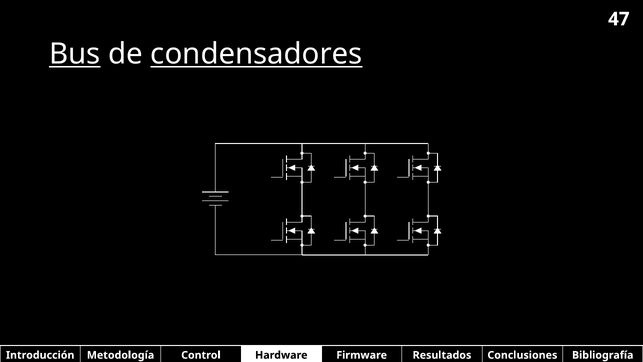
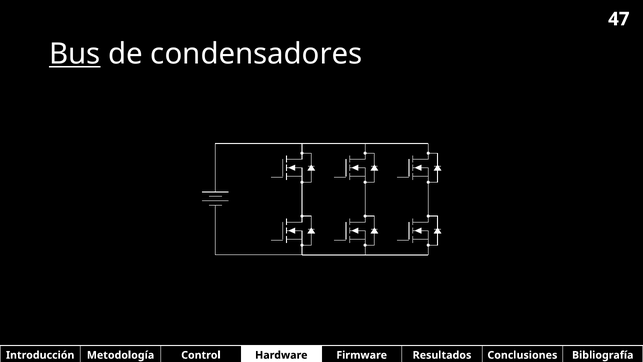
condensadores underline: present -> none
